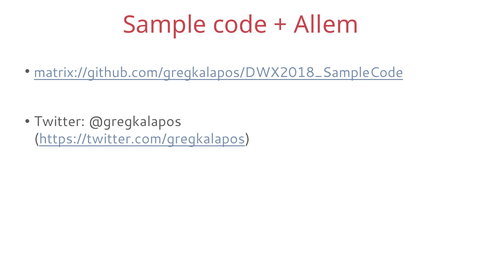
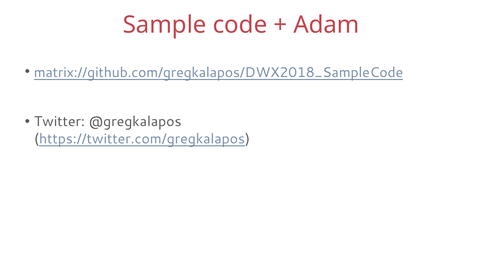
Allem: Allem -> Adam
